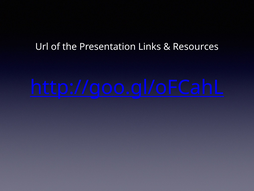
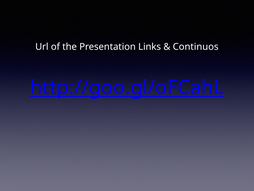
Resources: Resources -> Continuos
